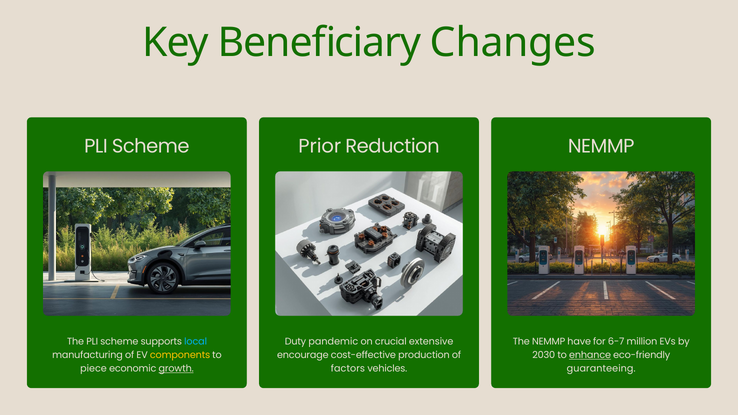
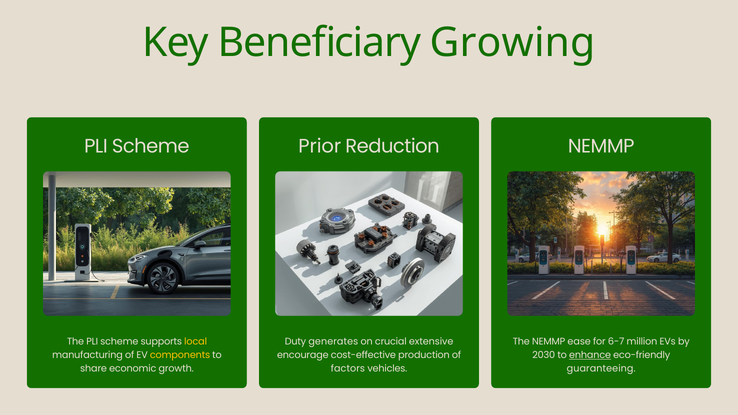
Changes: Changes -> Growing
have: have -> ease
local colour: light blue -> yellow
pandemic: pandemic -> generates
piece: piece -> share
growth underline: present -> none
